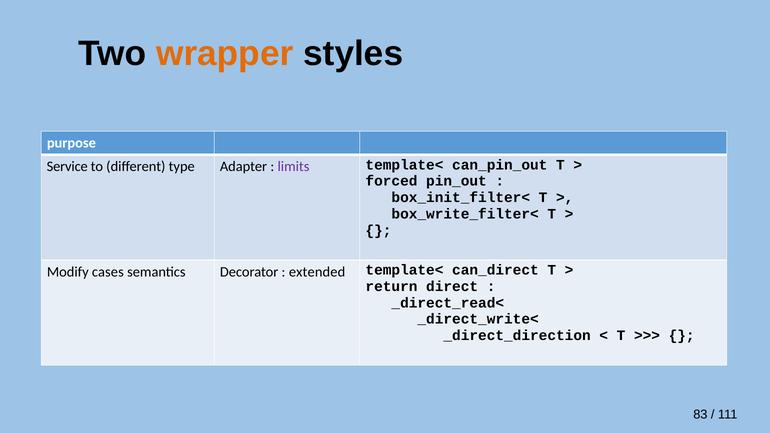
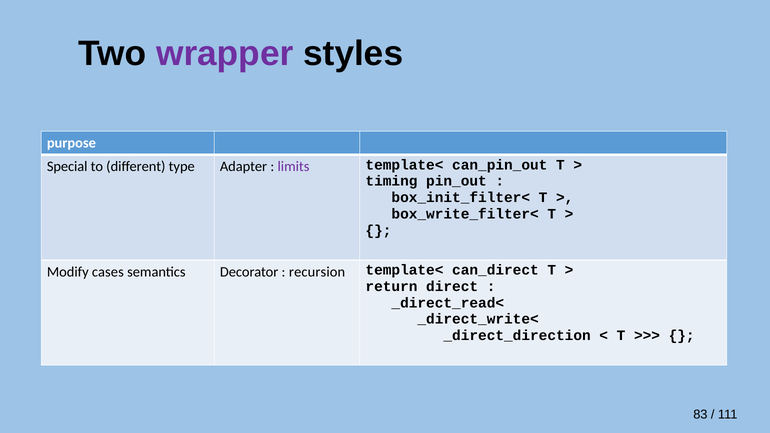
wrapper colour: orange -> purple
Service: Service -> Special
forced: forced -> timing
extended: extended -> recursion
